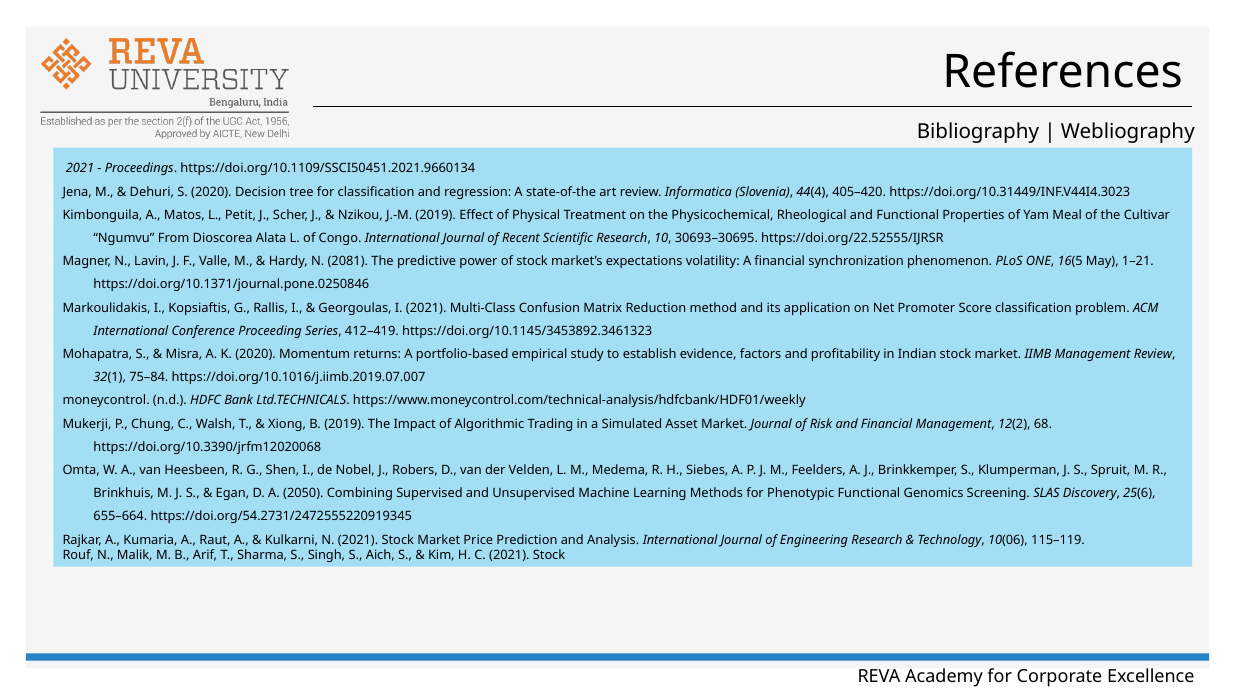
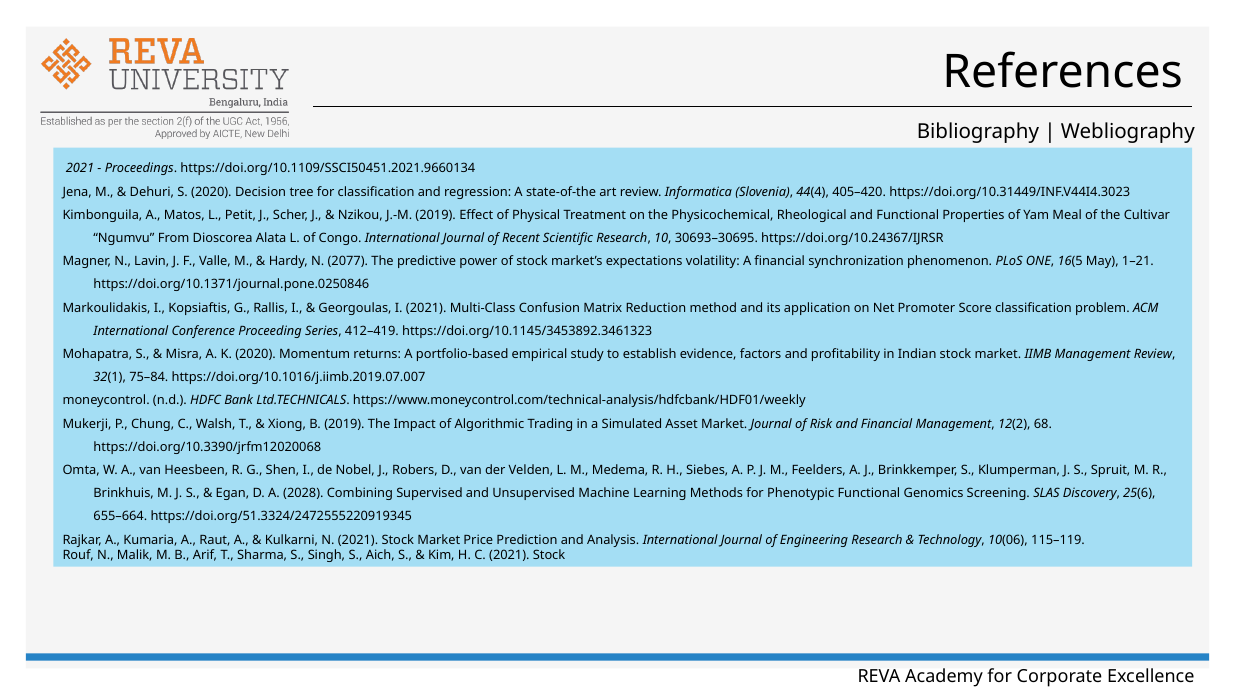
https://doi.org/22.52555/IJRSR: https://doi.org/22.52555/IJRSR -> https://doi.org/10.24367/IJRSR
2081: 2081 -> 2077
2050: 2050 -> 2028
https://doi.org/54.2731/2472555220919345: https://doi.org/54.2731/2472555220919345 -> https://doi.org/51.3324/2472555220919345
